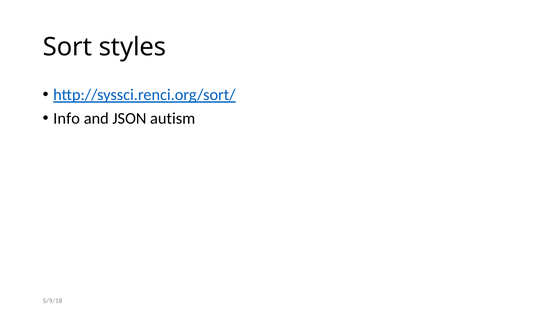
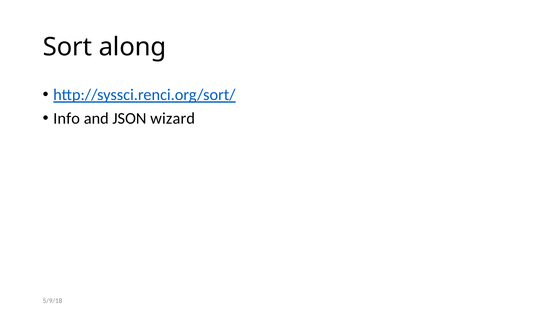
styles: styles -> along
autism: autism -> wizard
